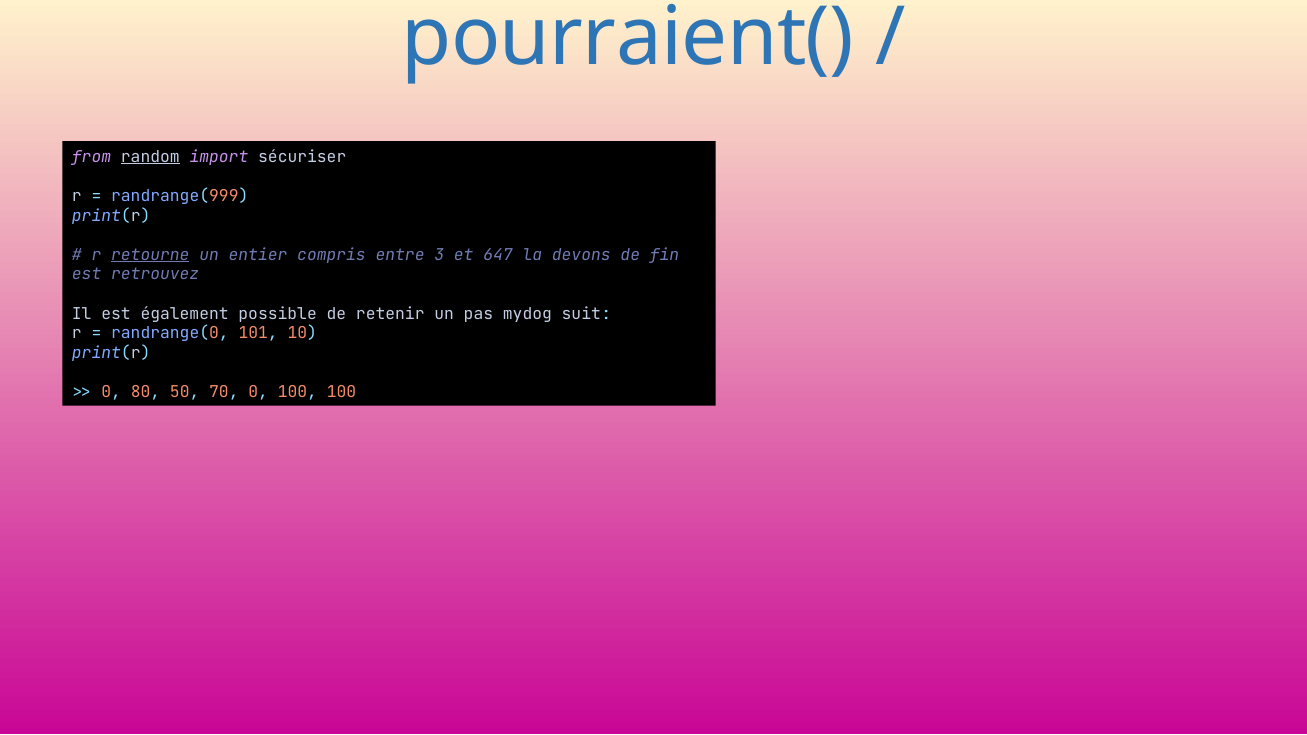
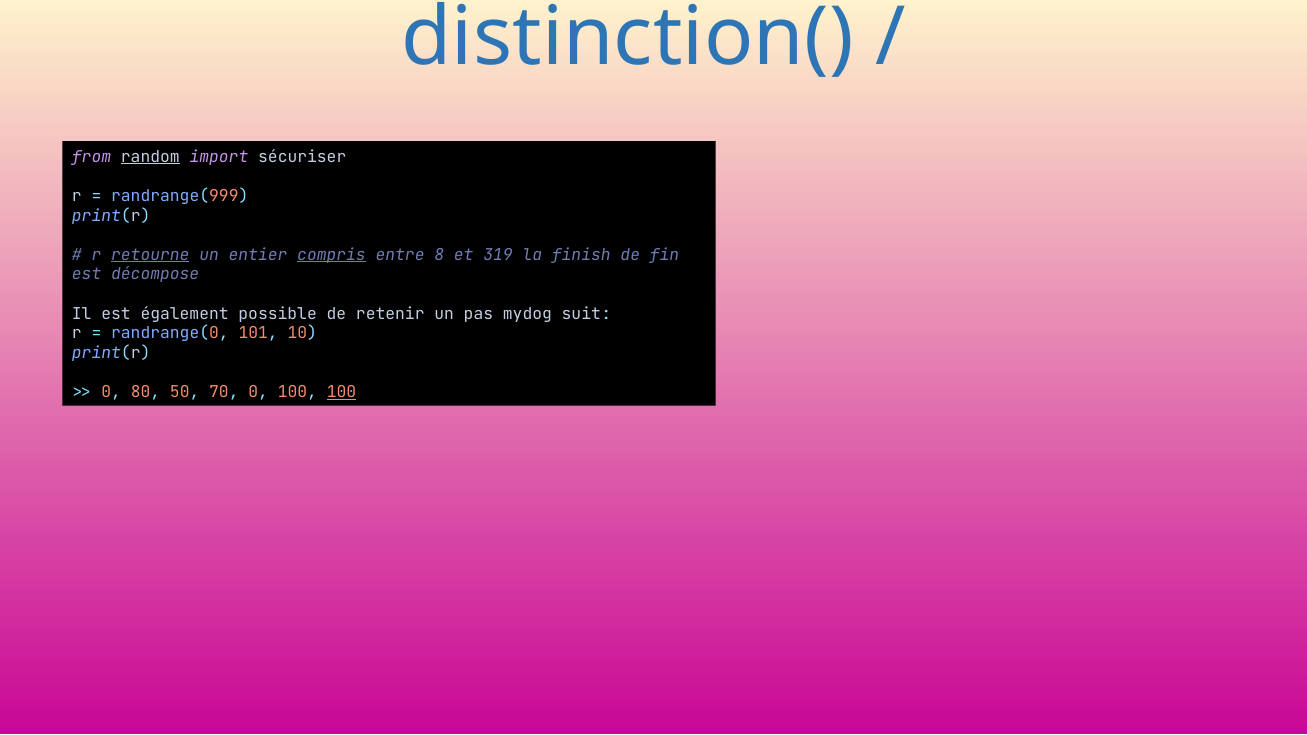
pourraient(: pourraient( -> distinction(
compris underline: none -> present
3: 3 -> 8
647: 647 -> 319
devons: devons -> finish
retrouvez: retrouvez -> décompose
100 at (341, 392) underline: none -> present
